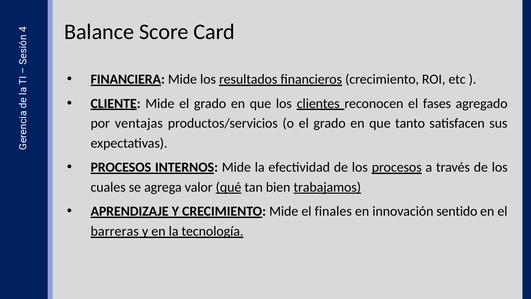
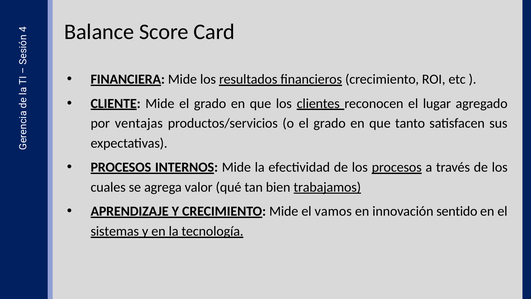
fases: fases -> lugar
qué underline: present -> none
finales: finales -> vamos
barreras: barreras -> sistemas
